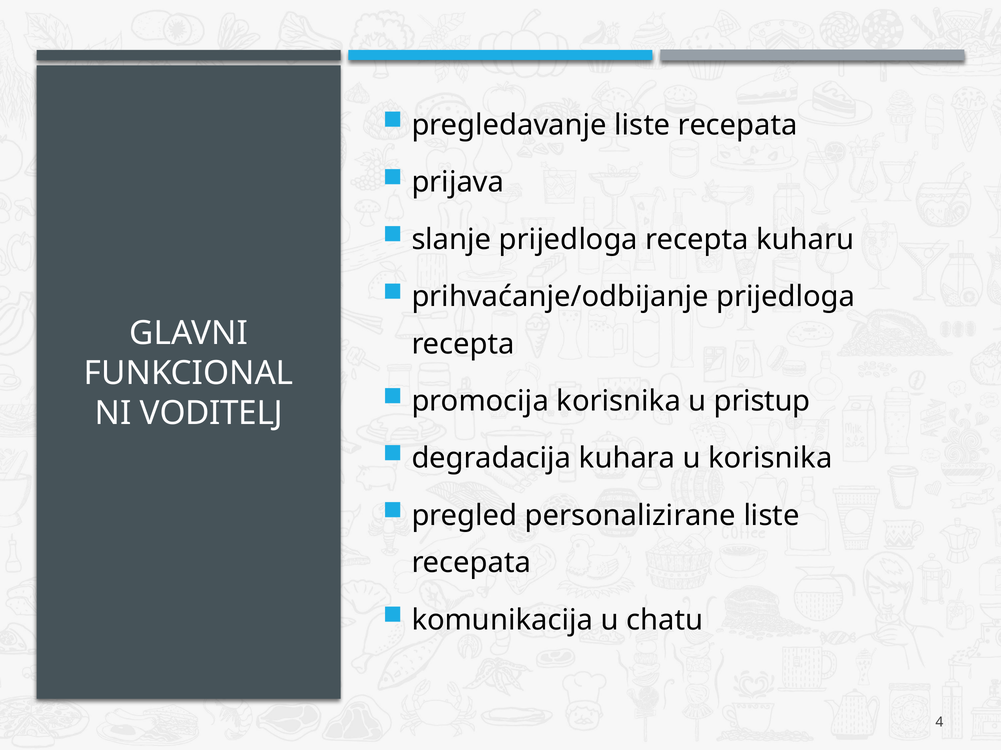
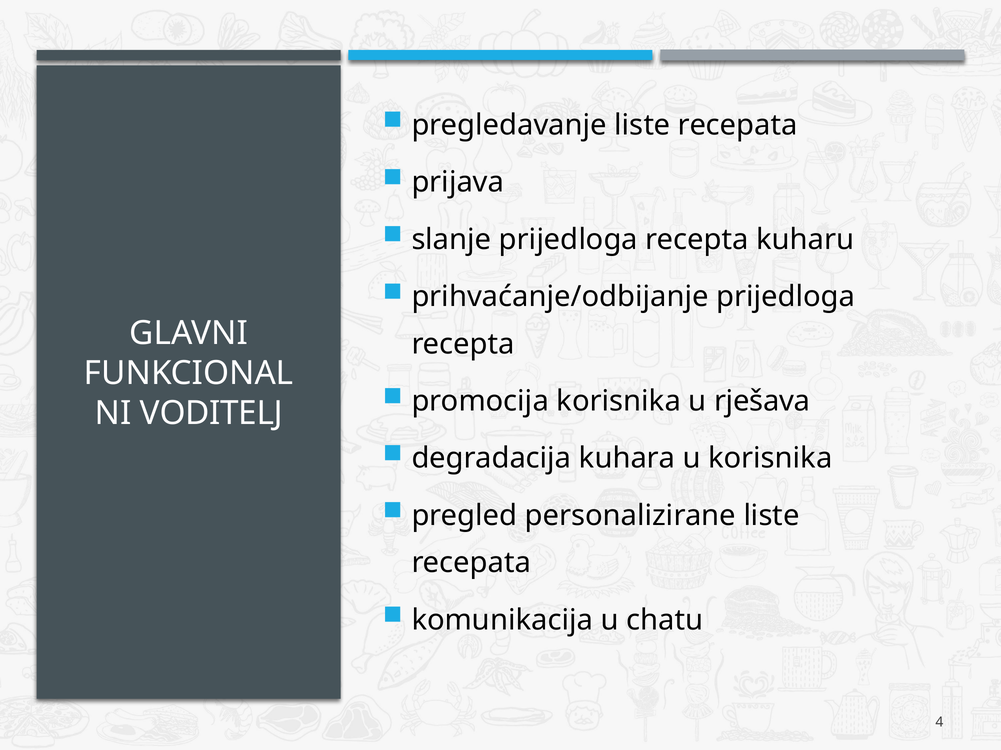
pristup: pristup -> rješava
